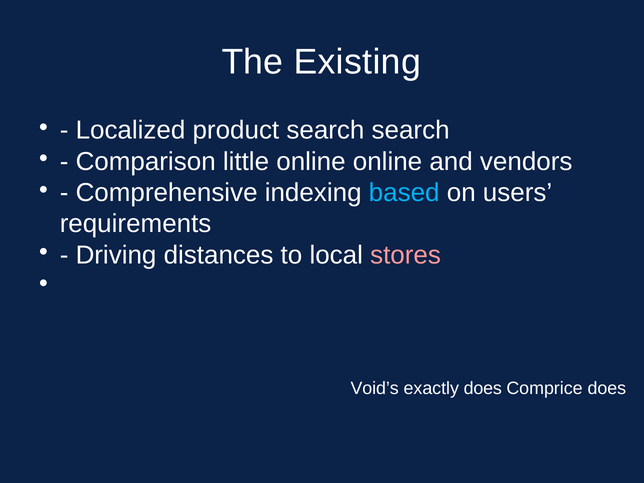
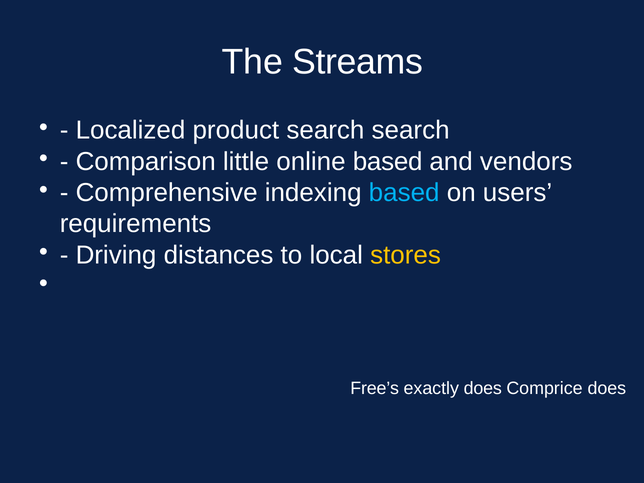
Existing: Existing -> Streams
online online: online -> based
stores colour: pink -> yellow
Void’s: Void’s -> Free’s
